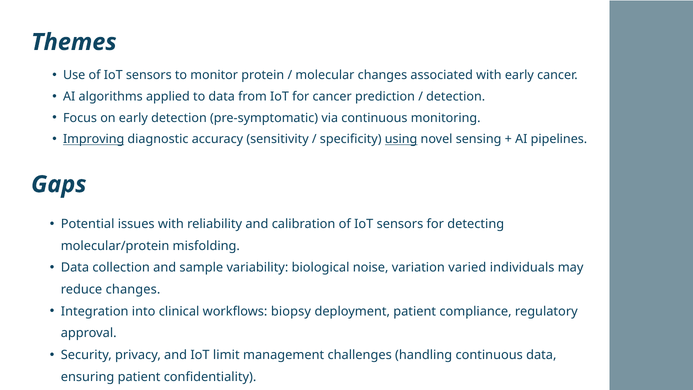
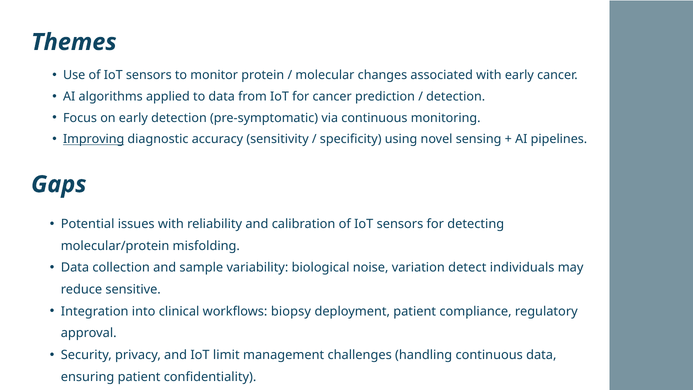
using underline: present -> none
varied: varied -> detect
reduce changes: changes -> sensitive
